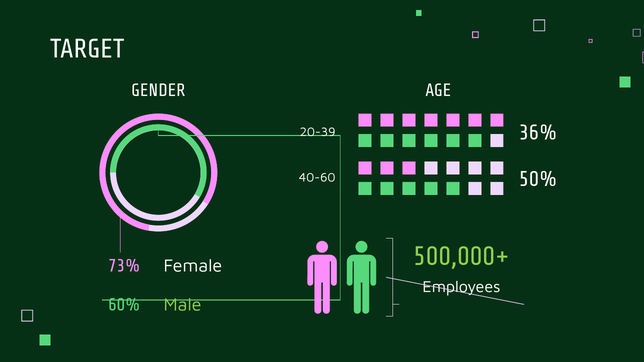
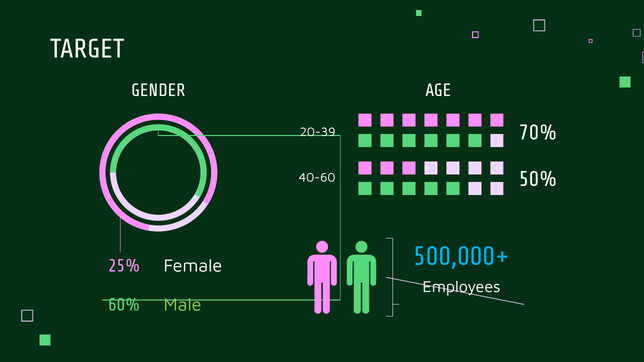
36%: 36% -> 70%
500,000+ colour: light green -> light blue
73%: 73% -> 25%
